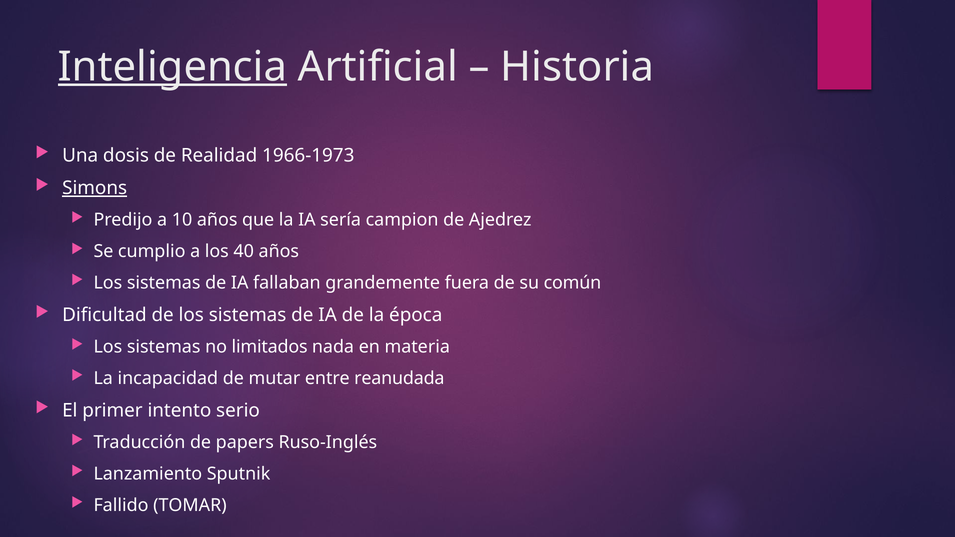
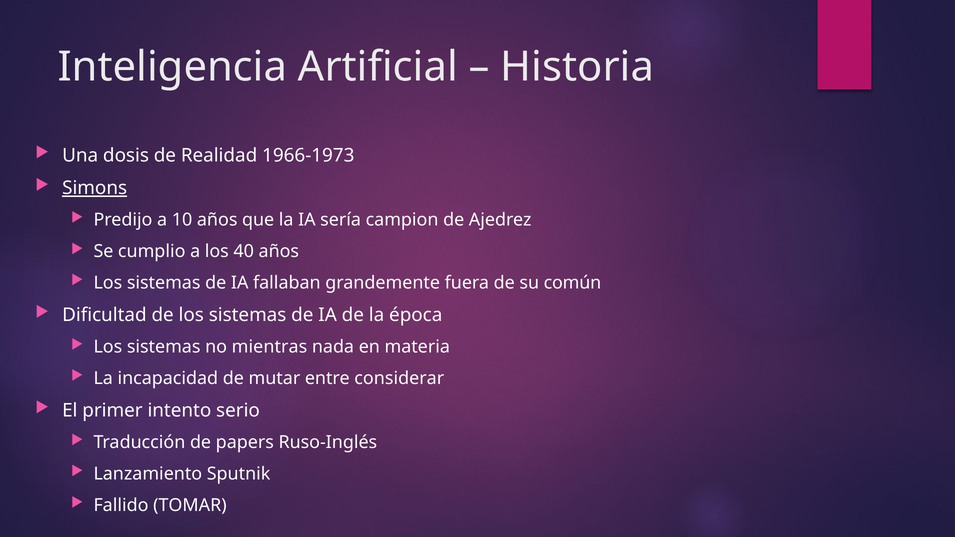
Inteligencia underline: present -> none
limitados: limitados -> mientras
reanudada: reanudada -> considerar
